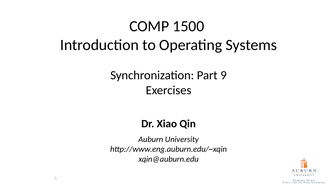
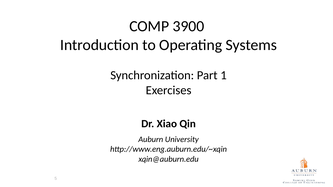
1500: 1500 -> 3900
9: 9 -> 1
